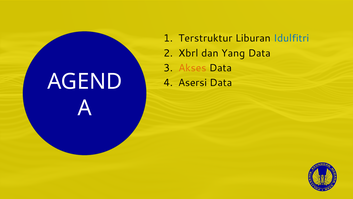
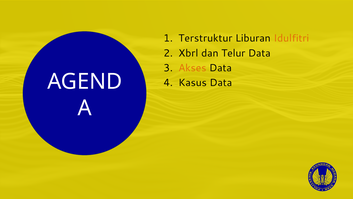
Idulfitri colour: blue -> orange
Yang: Yang -> Telur
Asersi: Asersi -> Kasus
